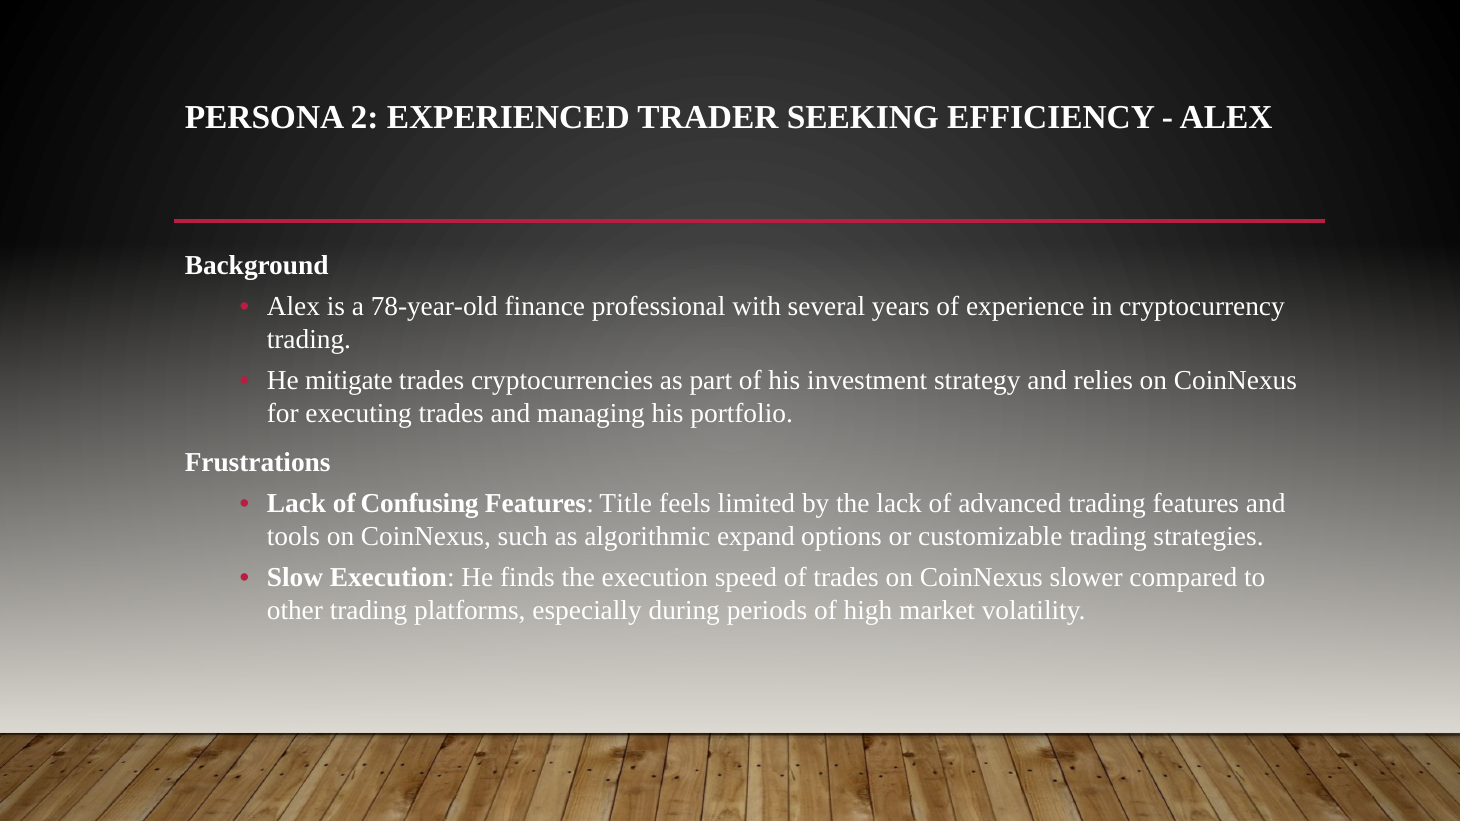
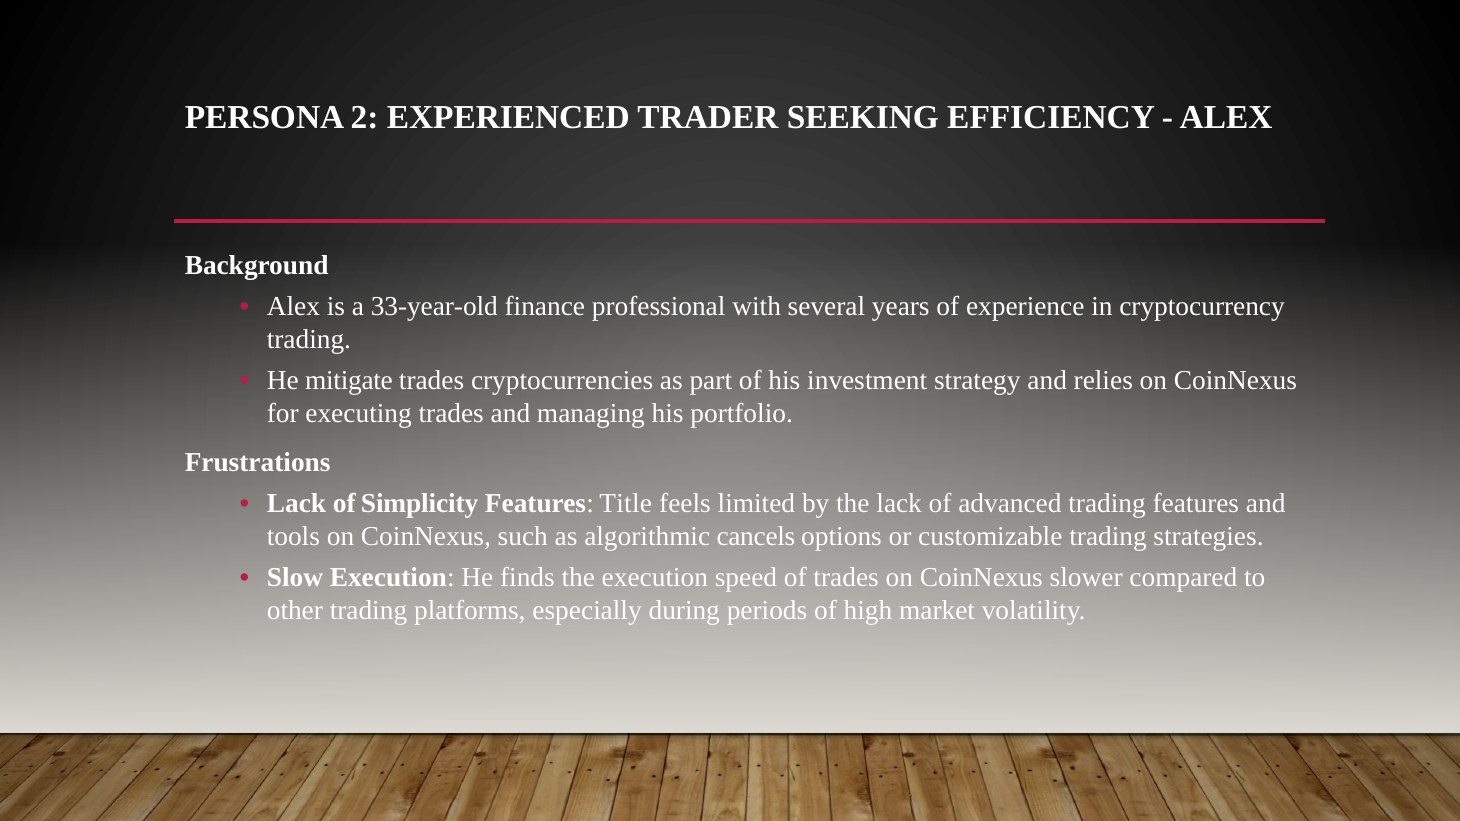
78-year-old: 78-year-old -> 33-year-old
Confusing: Confusing -> Simplicity
expand: expand -> cancels
